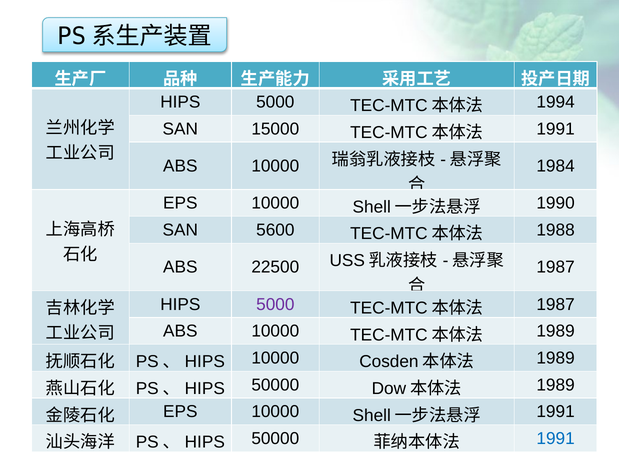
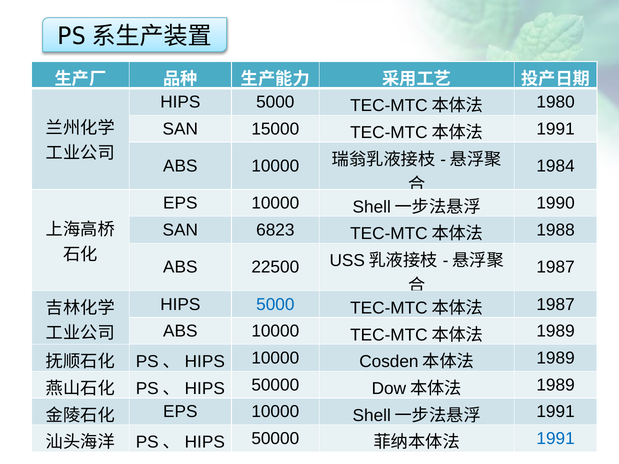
1994: 1994 -> 1980
5600: 5600 -> 6823
5000 at (275, 305) colour: purple -> blue
